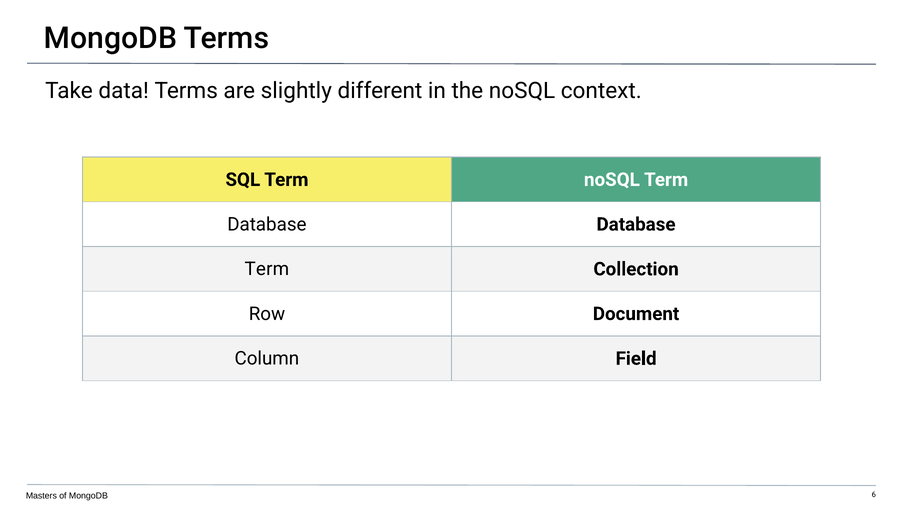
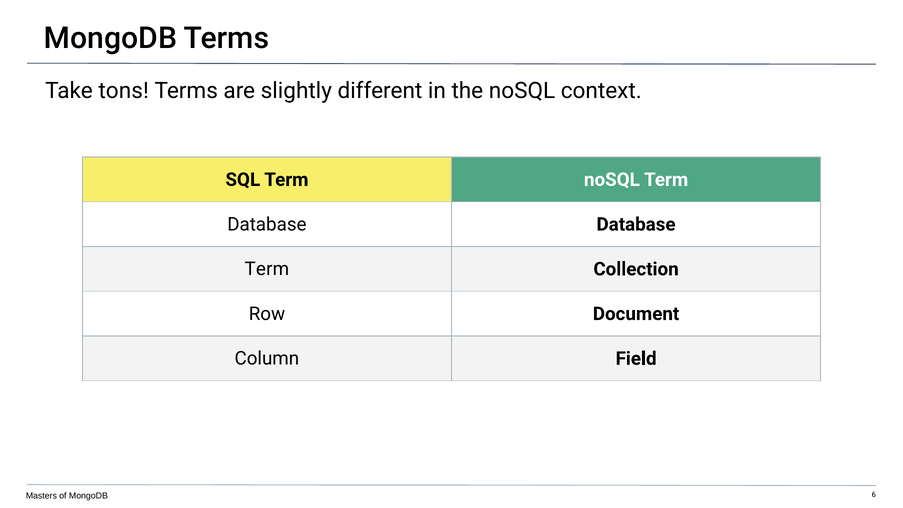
data: data -> tons
